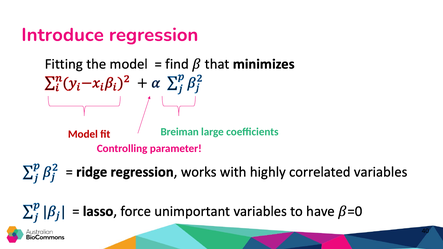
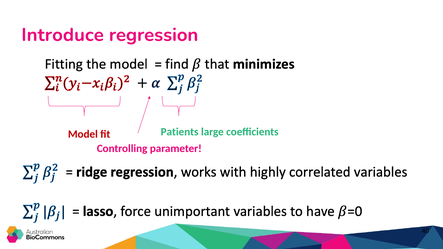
Breiman: Breiman -> Patients
